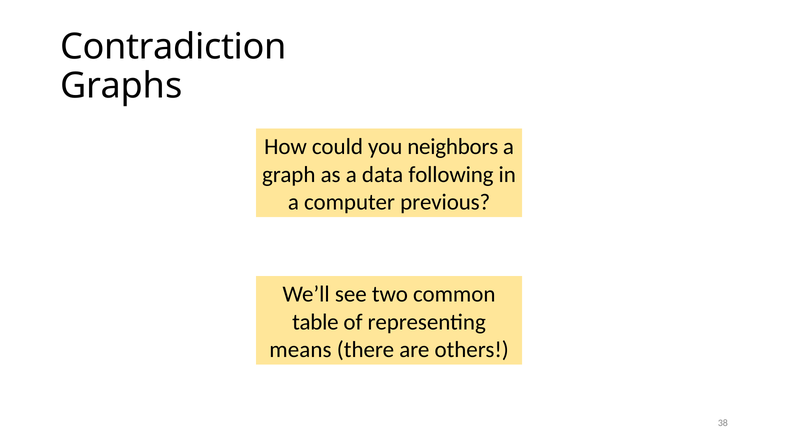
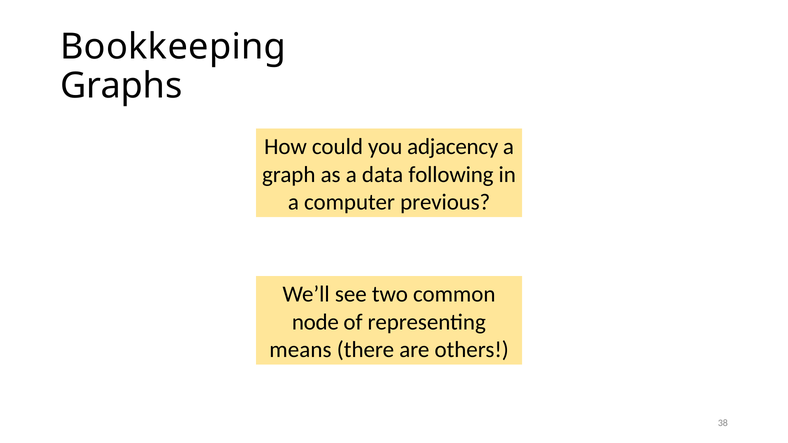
Contradiction: Contradiction -> Bookkeeping
neighbors: neighbors -> adjacency
table: table -> node
